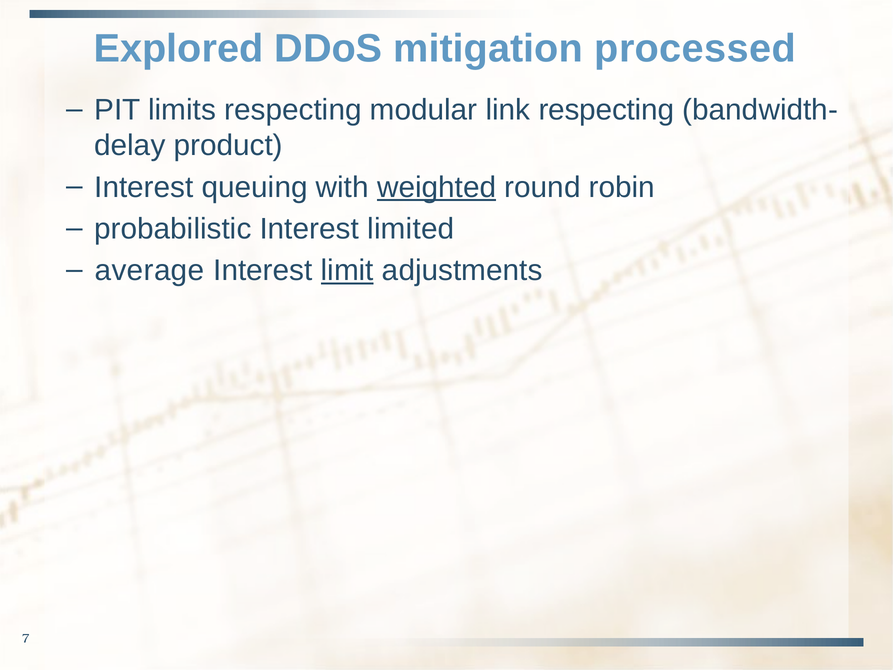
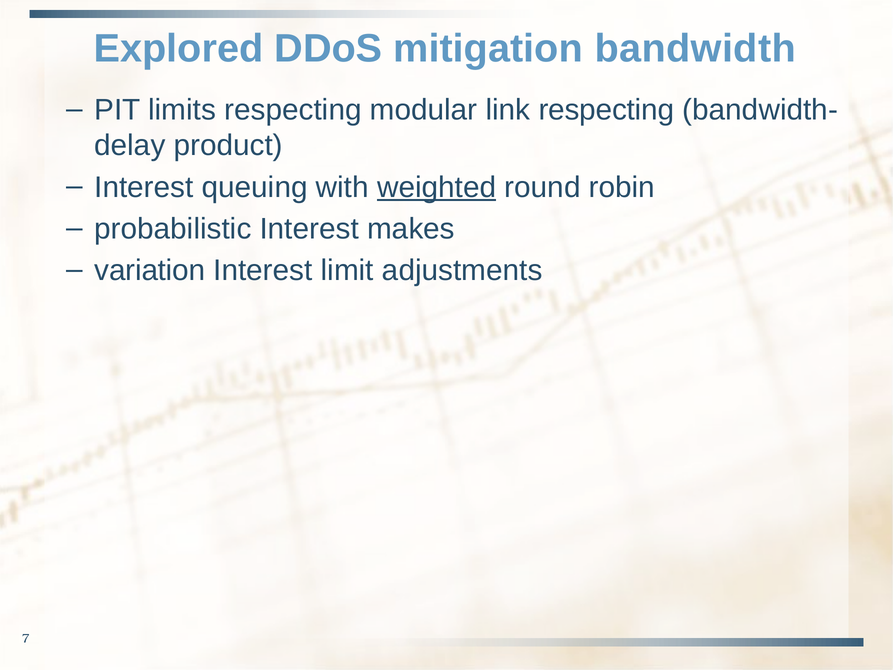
processed: processed -> bandwidth
limited: limited -> makes
average: average -> variation
limit underline: present -> none
